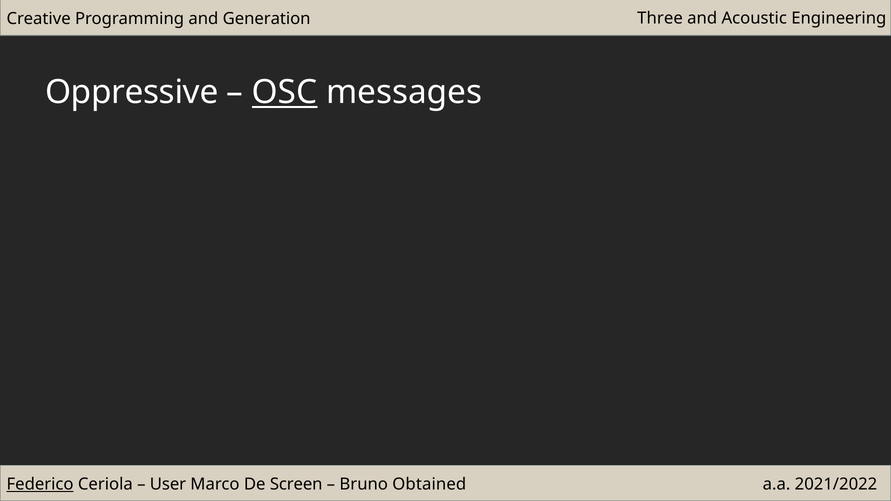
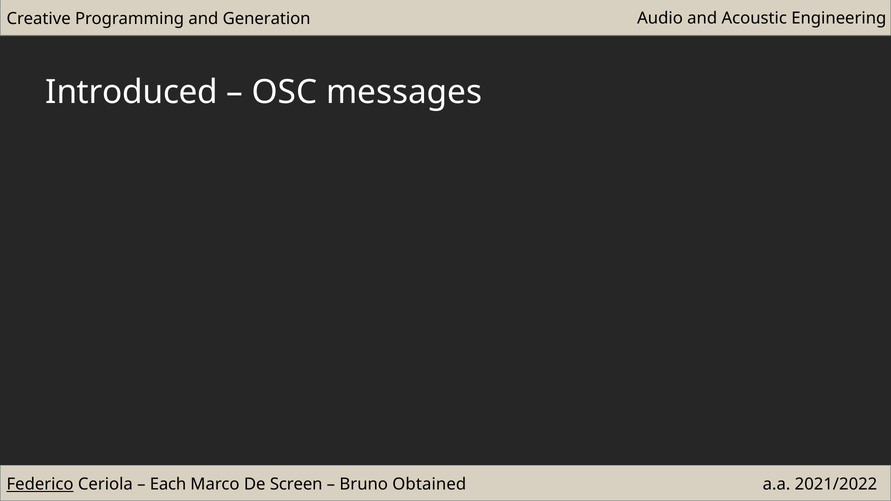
Three: Three -> Audio
Oppressive: Oppressive -> Introduced
OSC underline: present -> none
User: User -> Each
